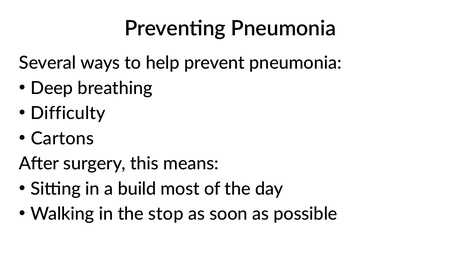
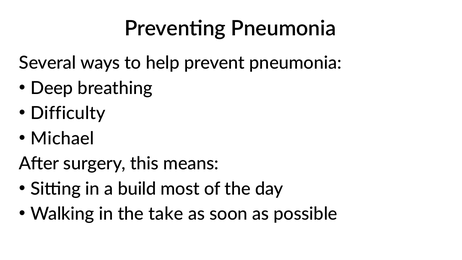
Cartons: Cartons -> Michael
stop: stop -> take
